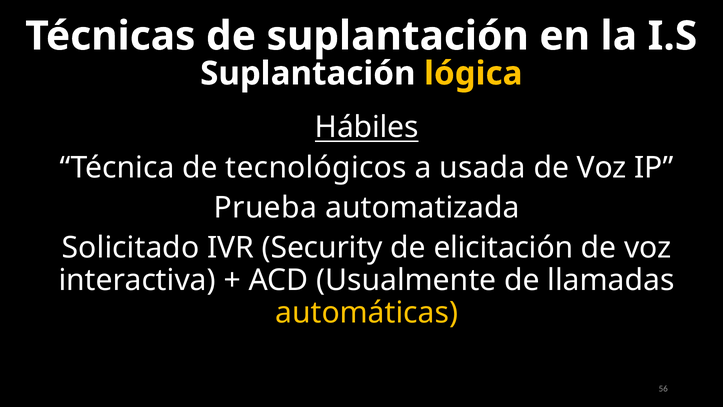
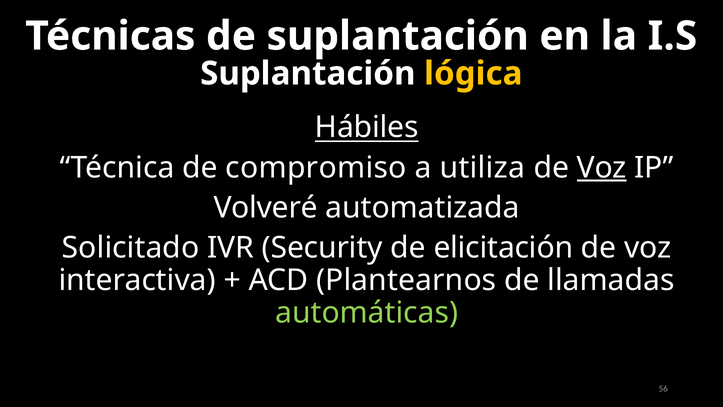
tecnológicos: tecnológicos -> compromiso
usada: usada -> utiliza
Voz at (602, 167) underline: none -> present
Prueba: Prueba -> Volveré
Usualmente: Usualmente -> Plantearnos
automáticas colour: yellow -> light green
